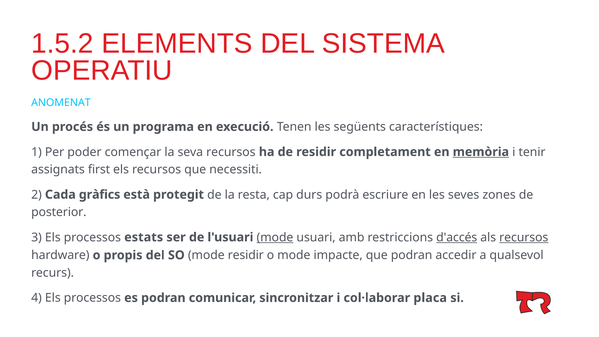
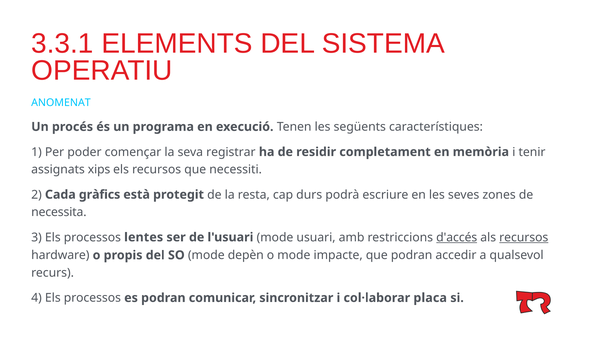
1.5.2: 1.5.2 -> 3.3.1
seva recursos: recursos -> registrar
memòria underline: present -> none
first: first -> xips
posterior: posterior -> necessita
estats: estats -> lentes
mode at (275, 237) underline: present -> none
mode residir: residir -> depèn
